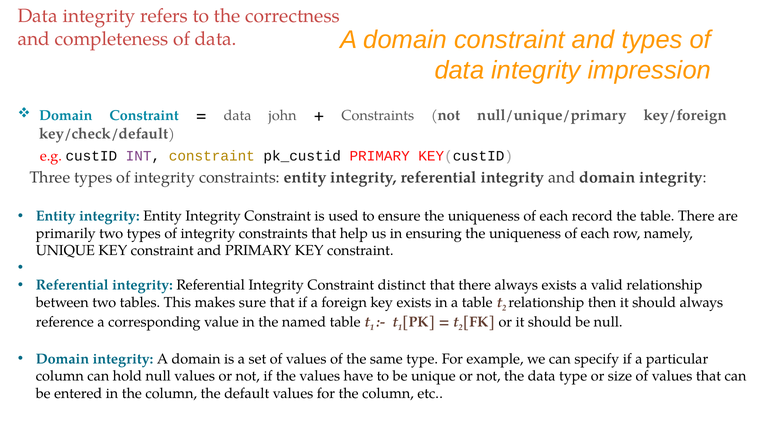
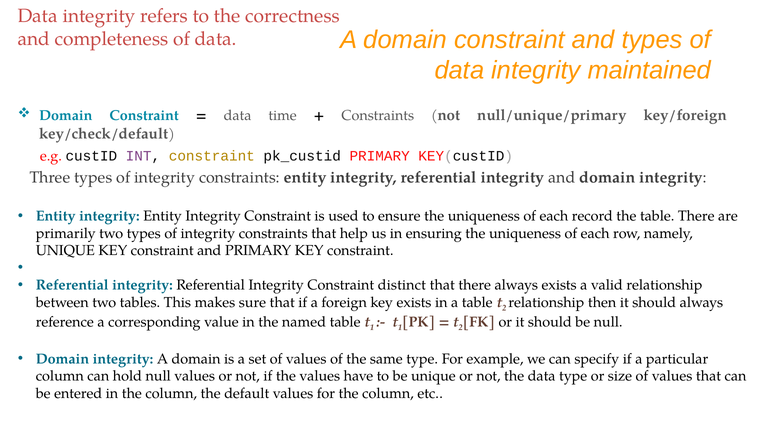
impression: impression -> maintained
john: john -> time
